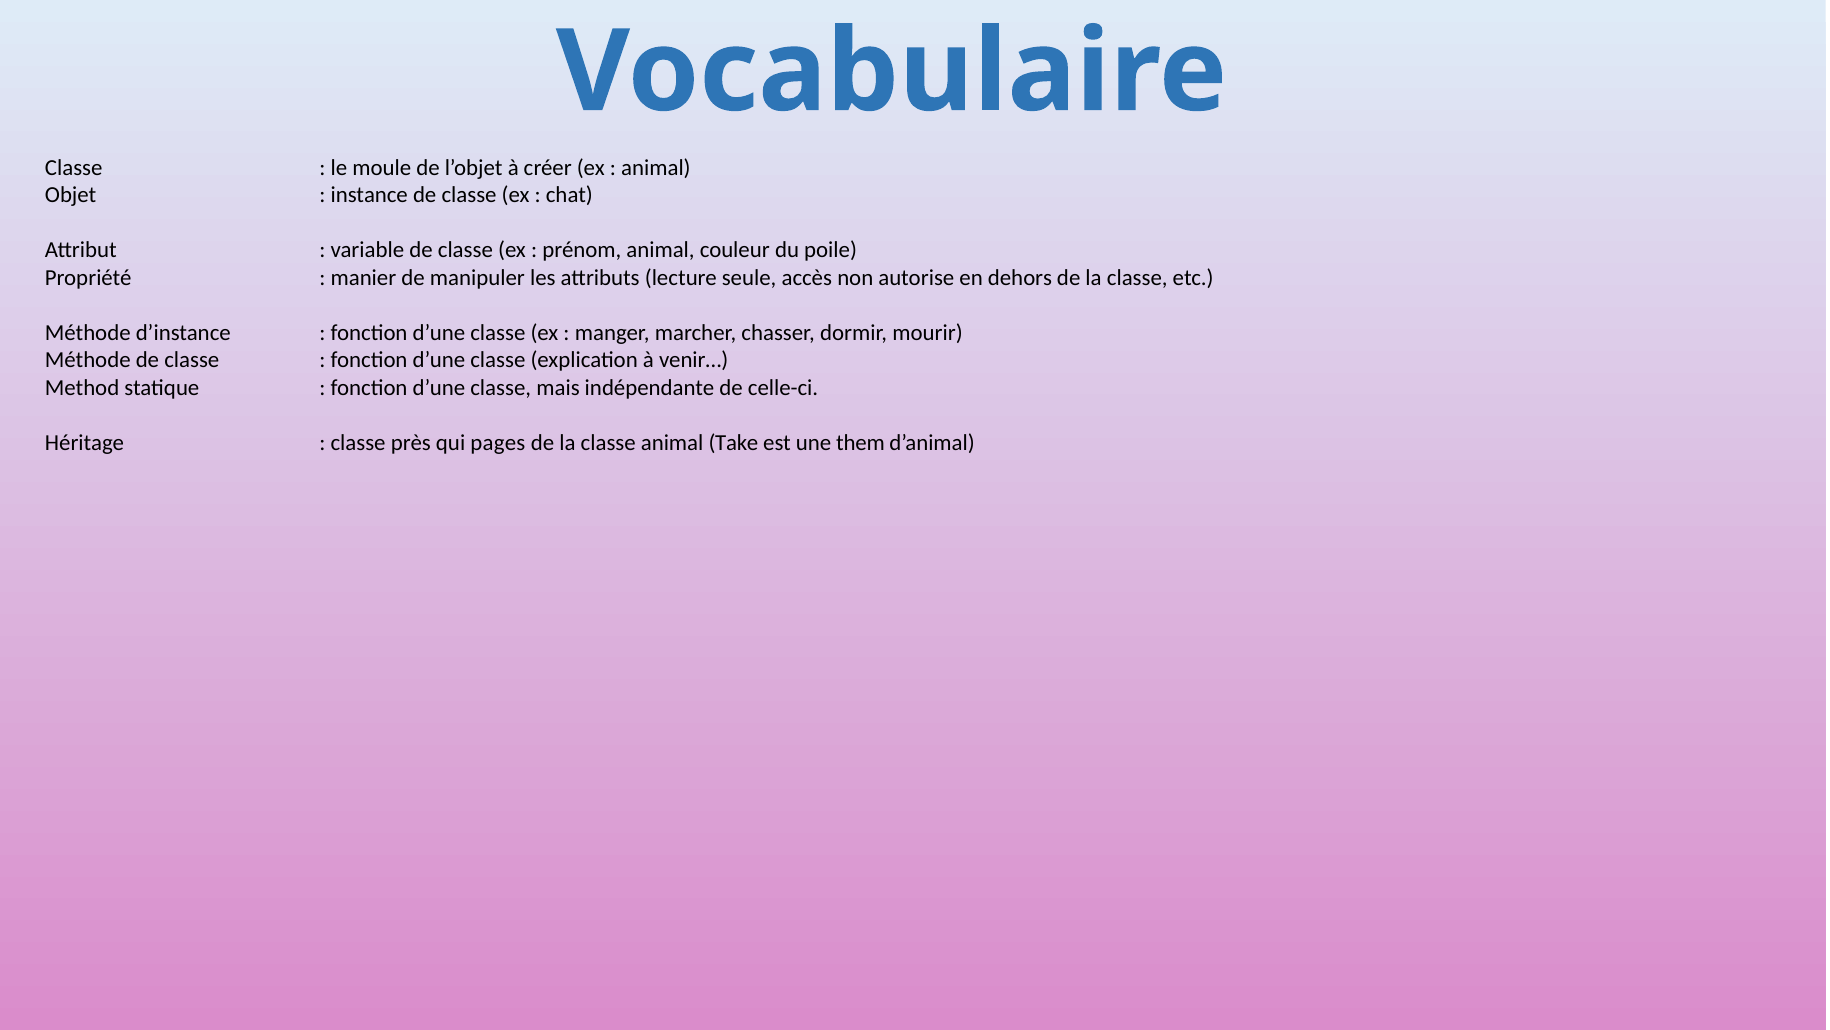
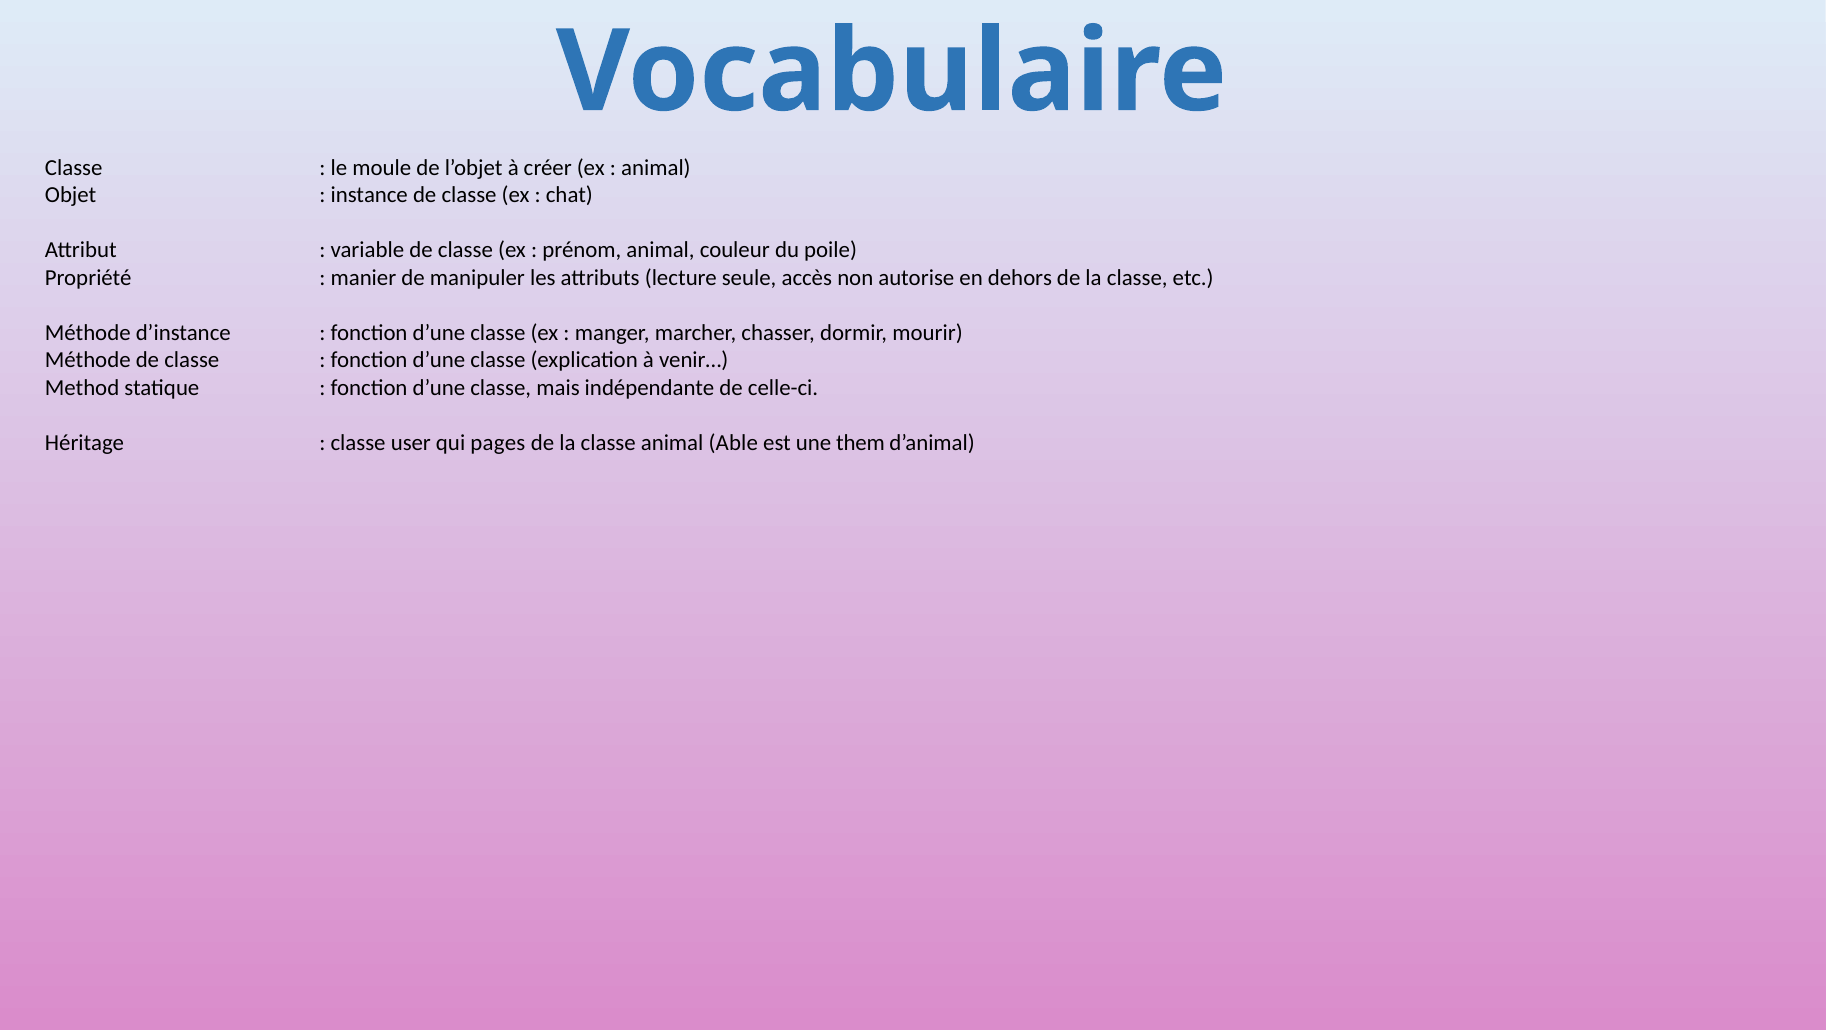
près: près -> user
Take: Take -> Able
